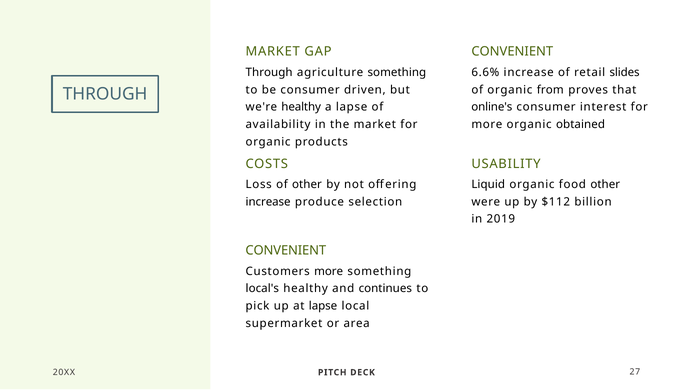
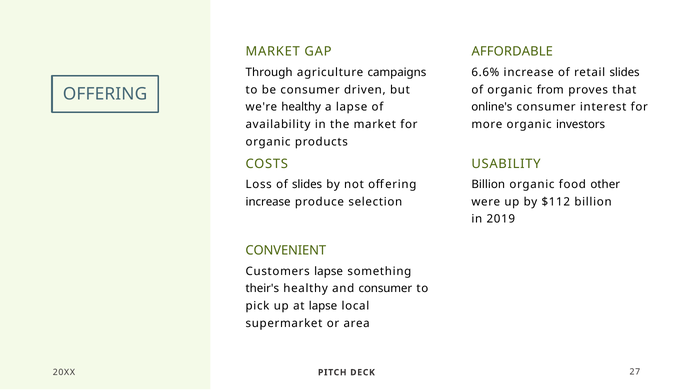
CONVENIENT at (512, 52): CONVENIENT -> AFFORDABLE
agriculture something: something -> campaigns
THROUGH at (105, 94): THROUGH -> OFFERING
obtained: obtained -> investors
of other: other -> slides
Liquid at (488, 184): Liquid -> Billion
Customers more: more -> lapse
local's: local's -> their's
and continues: continues -> consumer
